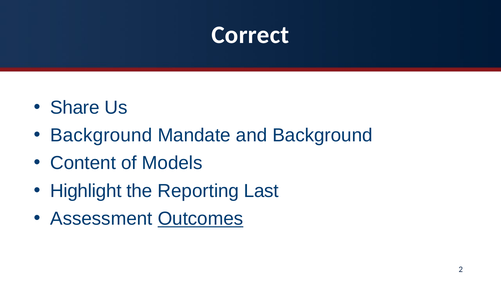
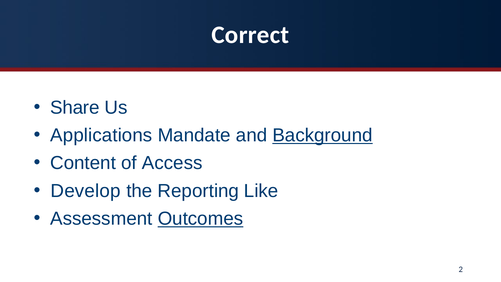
Background at (101, 135): Background -> Applications
Background at (323, 135) underline: none -> present
Models: Models -> Access
Highlight: Highlight -> Develop
Last: Last -> Like
